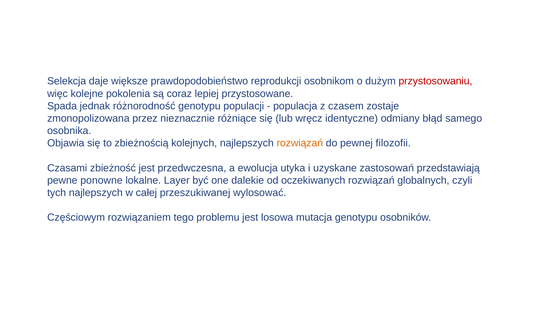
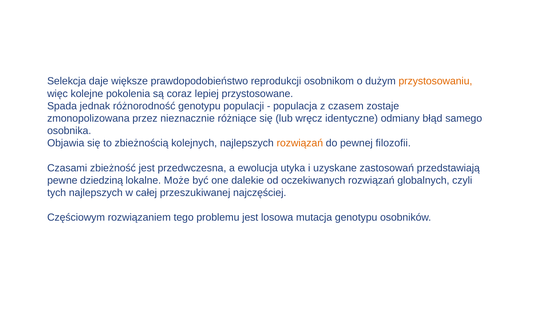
przystosowaniu colour: red -> orange
ponowne: ponowne -> dziedziną
Layer: Layer -> Może
wylosować: wylosować -> najczęściej
